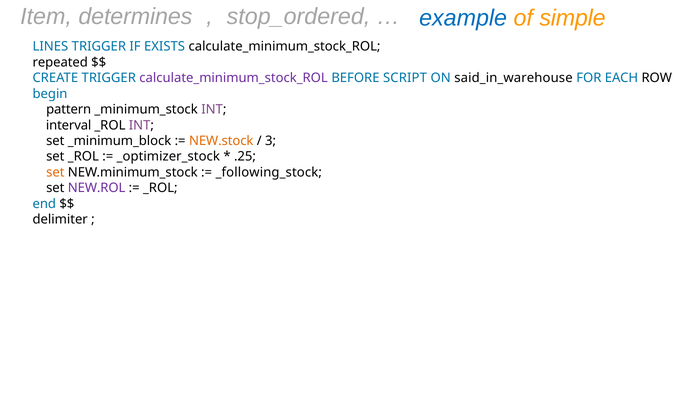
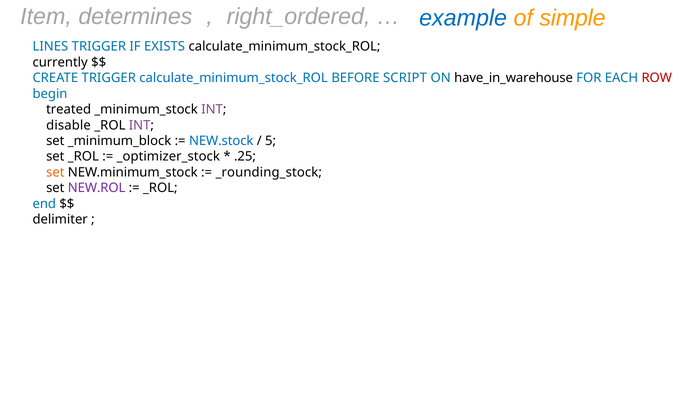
stop_ordered: stop_ordered -> right_ordered
repeated: repeated -> currently
calculate_minimum_stock_ROL at (234, 78) colour: purple -> blue
said_in_warehouse: said_in_warehouse -> have_in_warehouse
ROW colour: black -> red
pattern: pattern -> treated
interval: interval -> disable
NEW.stock colour: orange -> blue
3: 3 -> 5
_following_stock: _following_stock -> _rounding_stock
